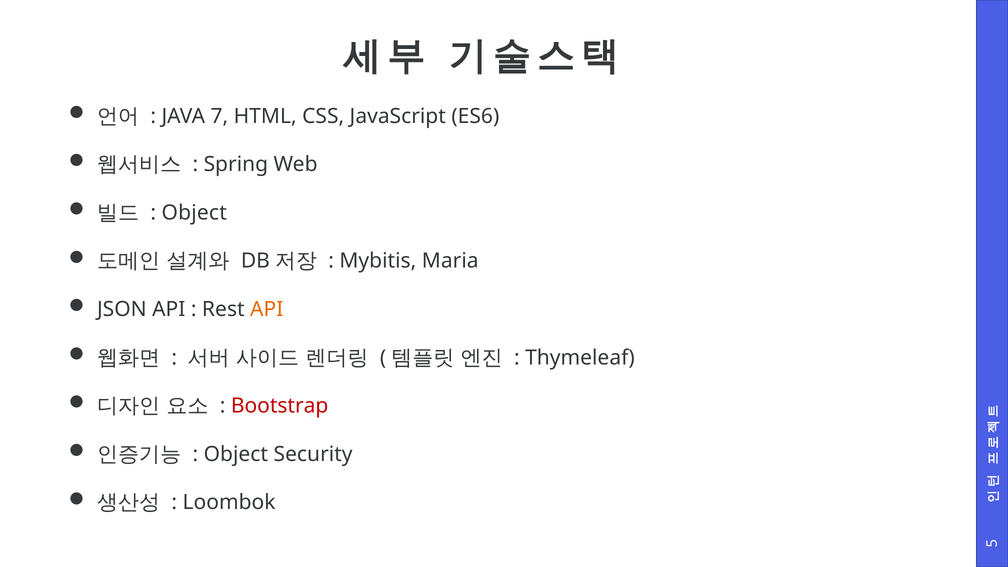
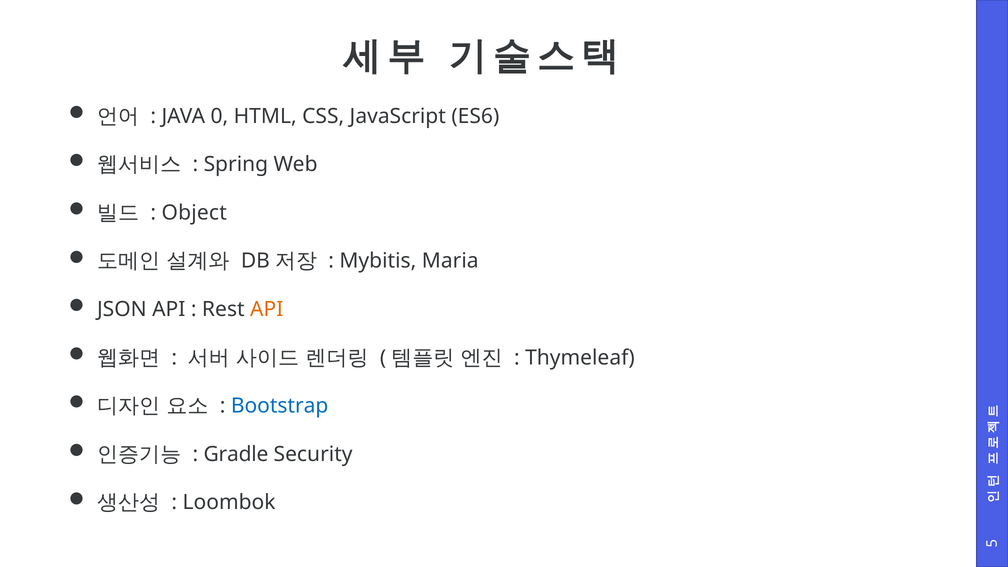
7: 7 -> 0
Bootstrap colour: red -> blue
Object at (236, 454): Object -> Gradle
